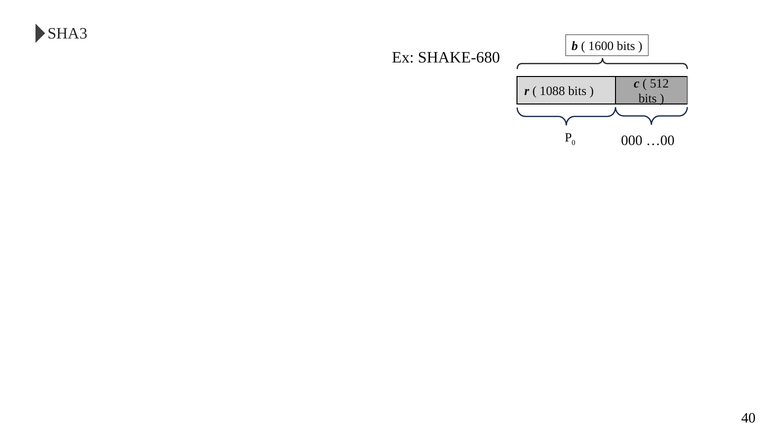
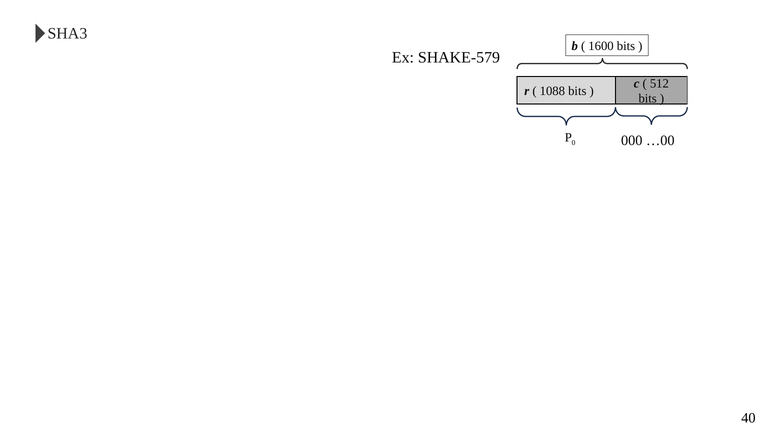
SHAKE-680: SHAKE-680 -> SHAKE-579
